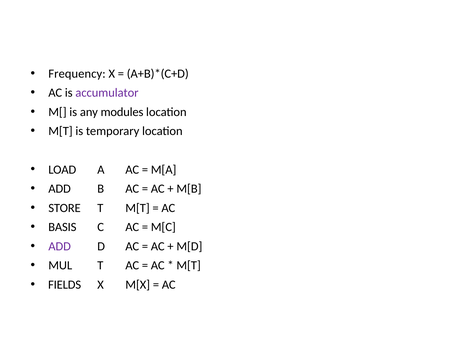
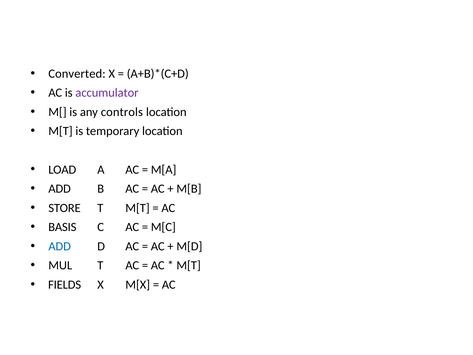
Frequency: Frequency -> Converted
modules: modules -> controls
ADD at (60, 246) colour: purple -> blue
